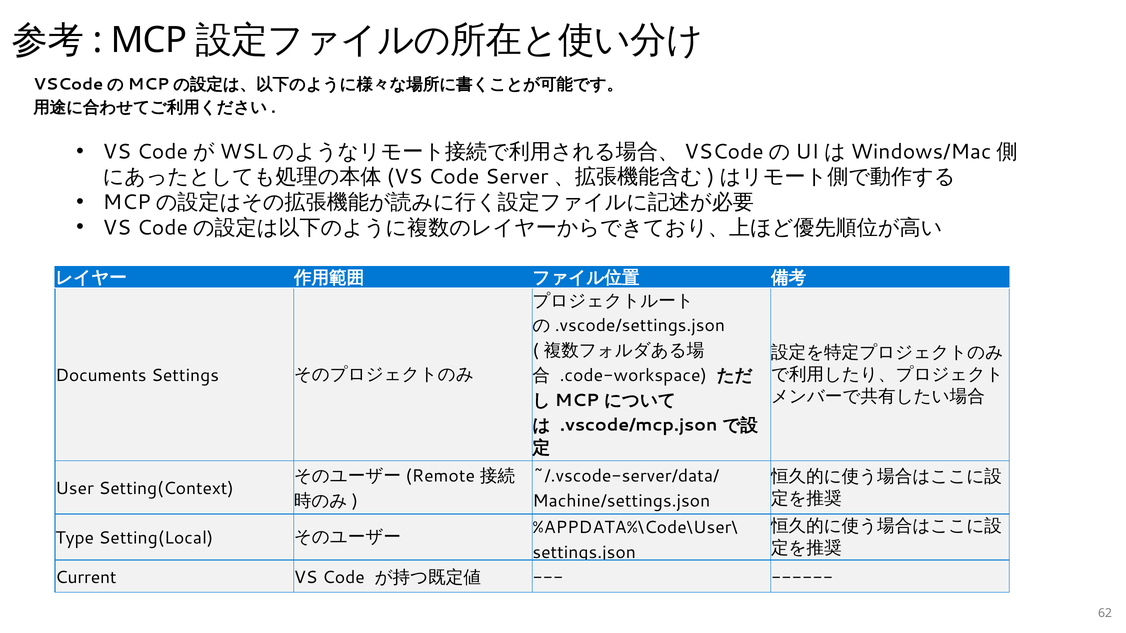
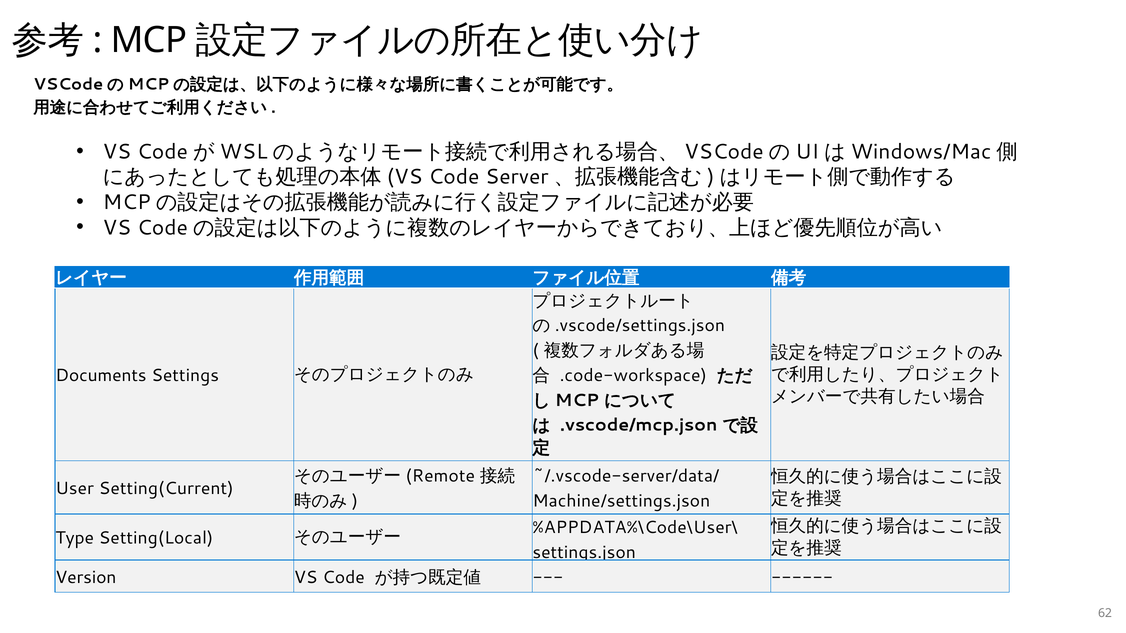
Setting(Context: Setting(Context -> Setting(Current
Current: Current -> Version
